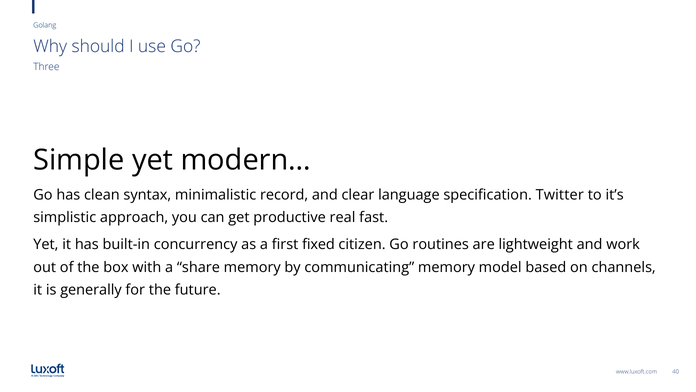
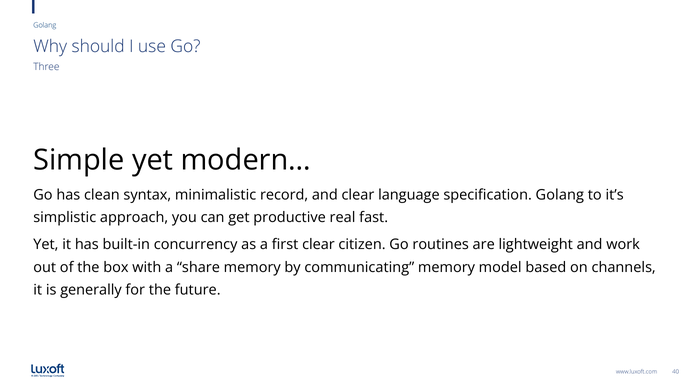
specification Twitter: Twitter -> Golang
first fixed: fixed -> clear
